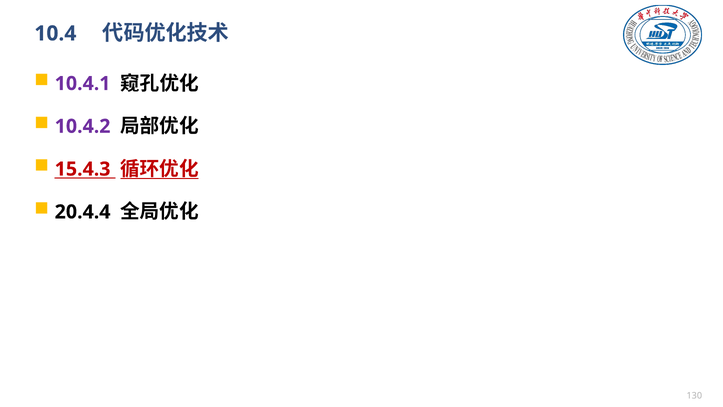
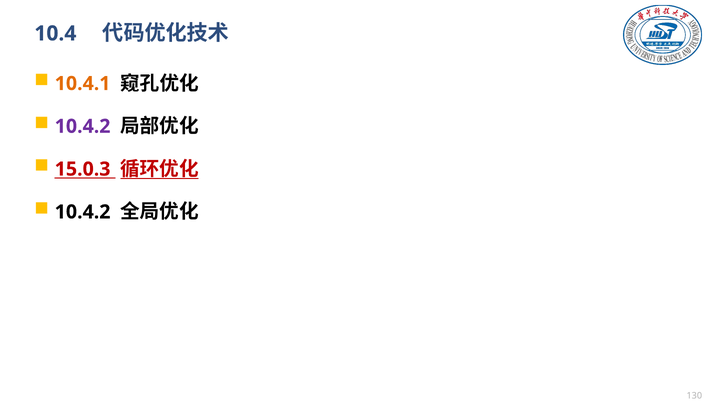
10.4.1 colour: purple -> orange
15.4.3: 15.4.3 -> 15.0.3
20.4.4 at (83, 212): 20.4.4 -> 10.4.2
